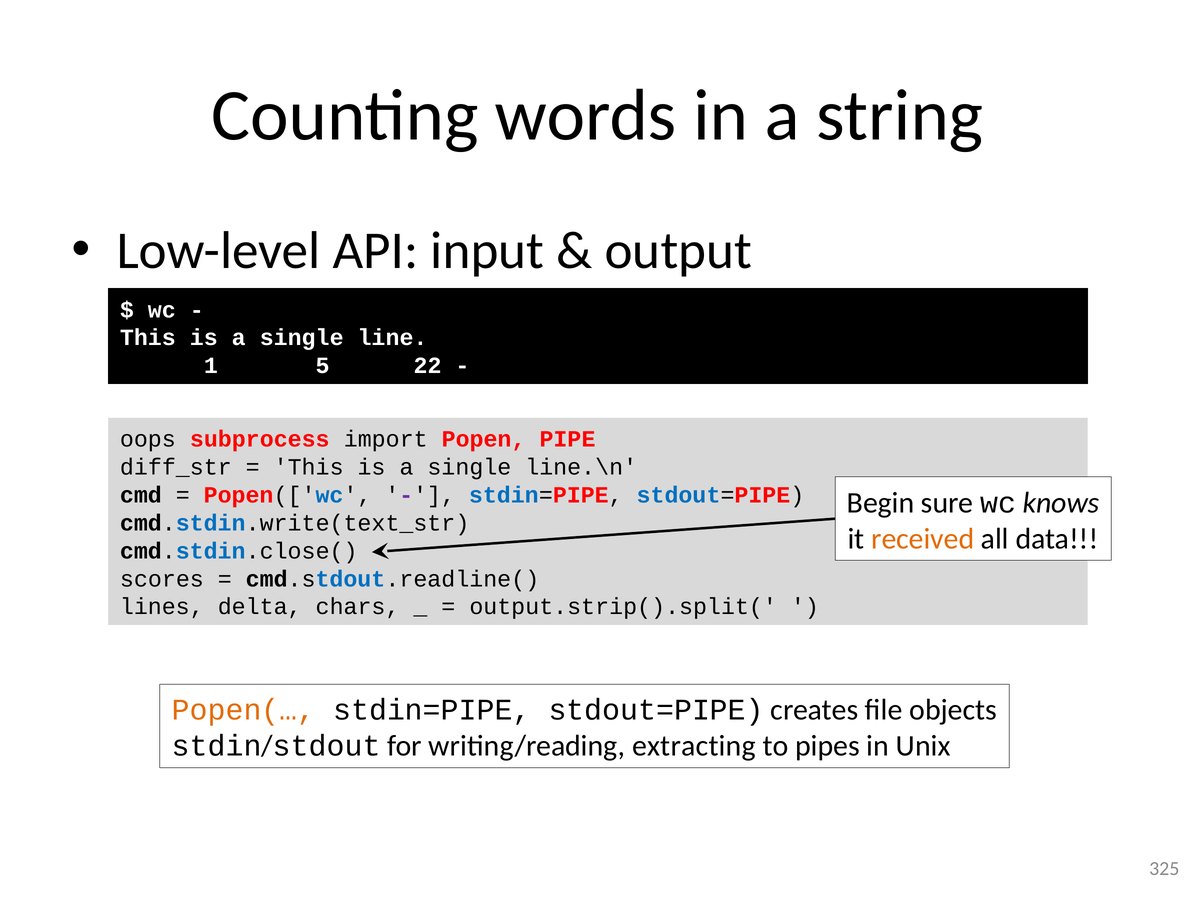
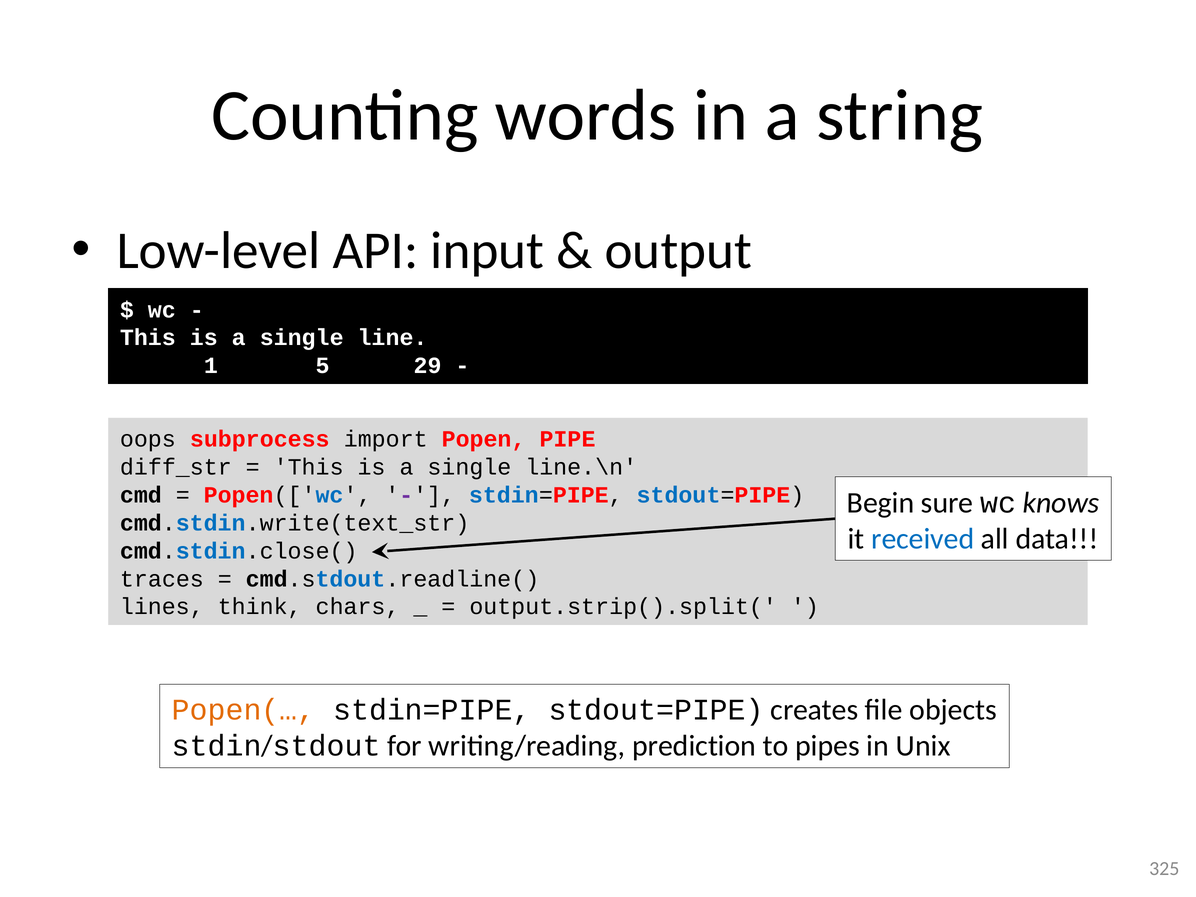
22: 22 -> 29
received colour: orange -> blue
scores: scores -> traces
delta: delta -> think
extracting: extracting -> prediction
